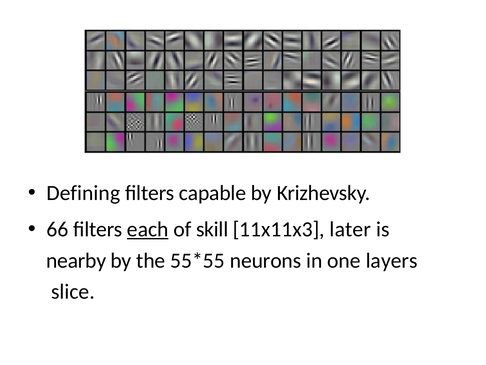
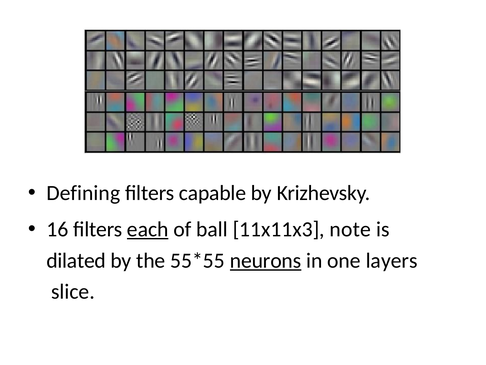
66: 66 -> 16
skill: skill -> ball
later: later -> note
nearby: nearby -> dilated
neurons underline: none -> present
